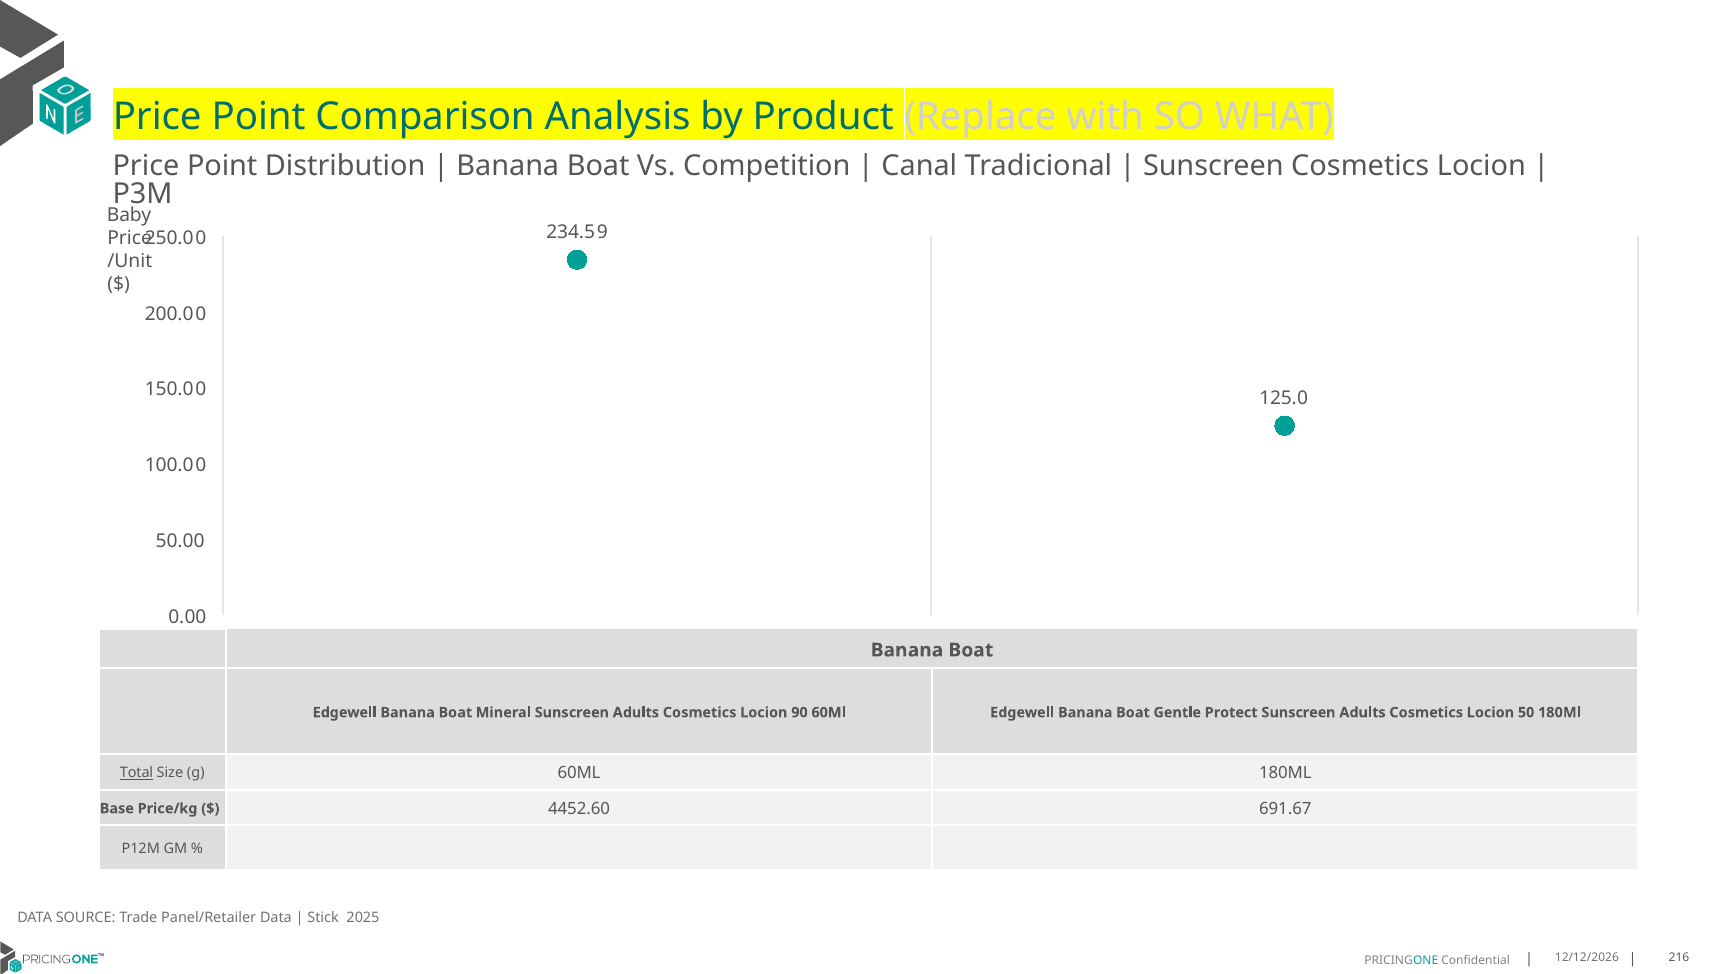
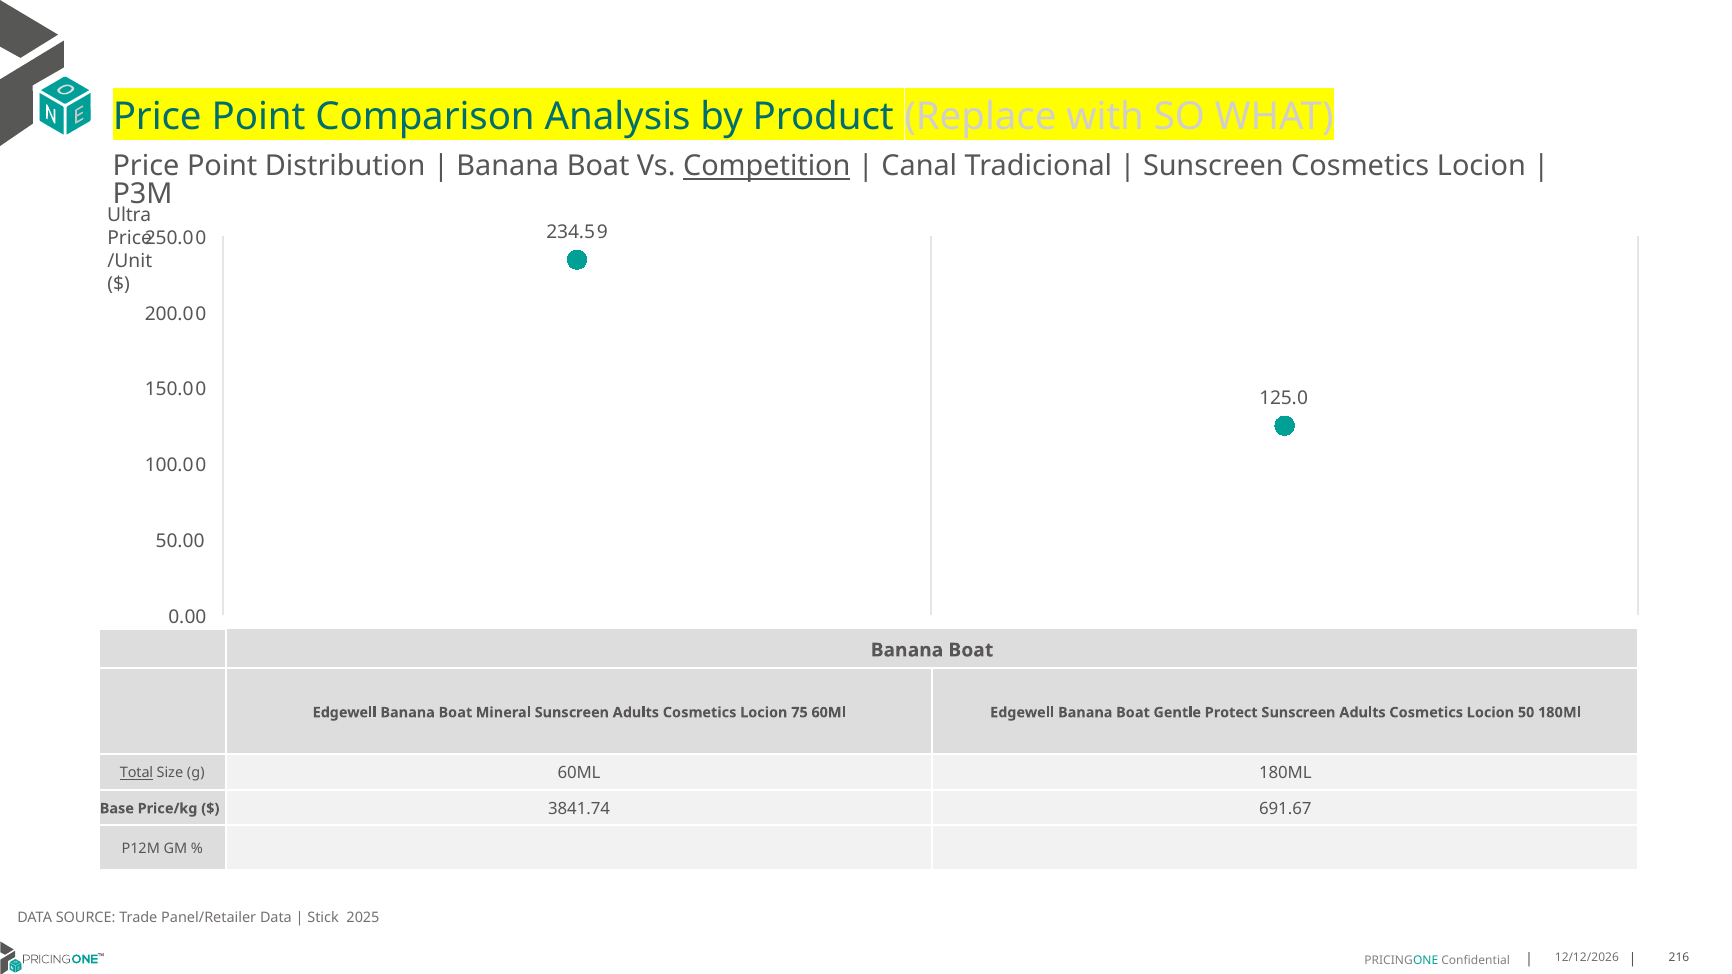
Competition underline: none -> present
Baby: Baby -> Ultra
90: 90 -> 75
4452.60: 4452.60 -> 3841.74
